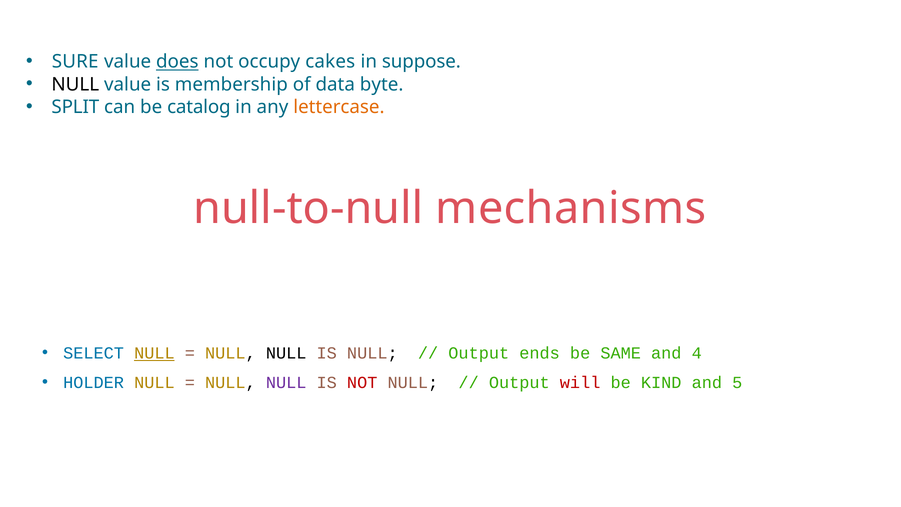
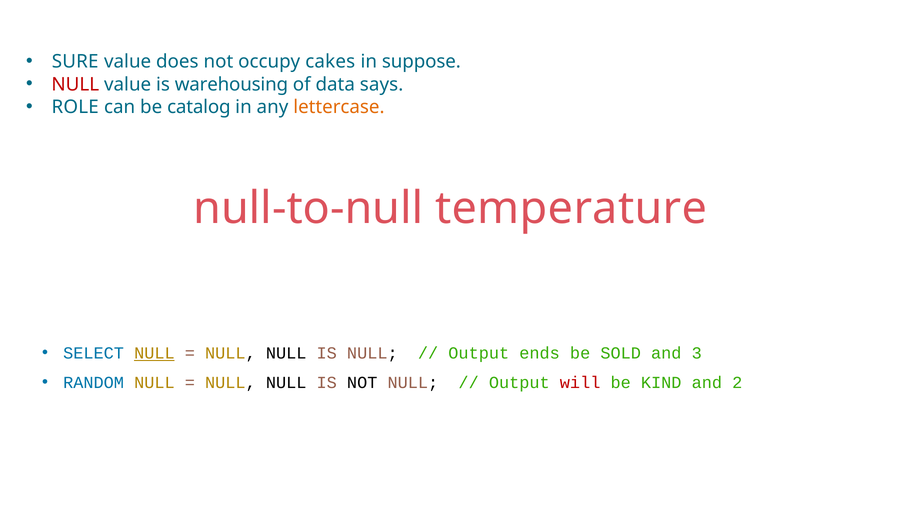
does underline: present -> none
NULL at (75, 84) colour: black -> red
membership: membership -> warehousing
byte: byte -> says
SPLIT: SPLIT -> ROLE
mechanisms: mechanisms -> temperature
SAME: SAME -> SOLD
4: 4 -> 3
HOLDER: HOLDER -> RANDOM
NULL at (286, 382) colour: purple -> black
NOT at (362, 382) colour: red -> black
5: 5 -> 2
